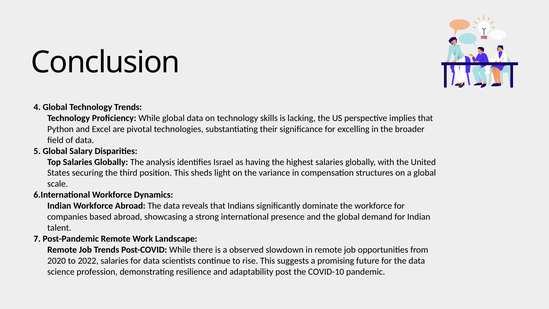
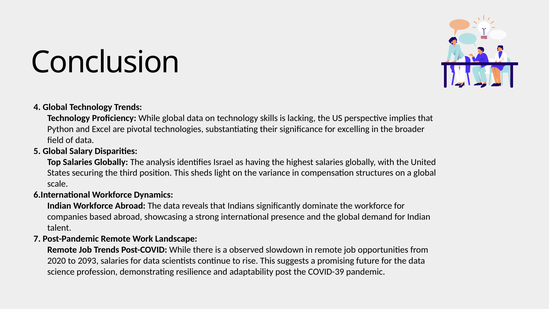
2022: 2022 -> 2093
COVID-10: COVID-10 -> COVID-39
